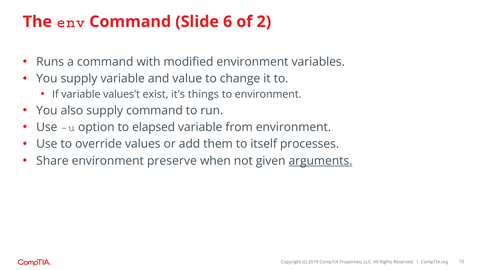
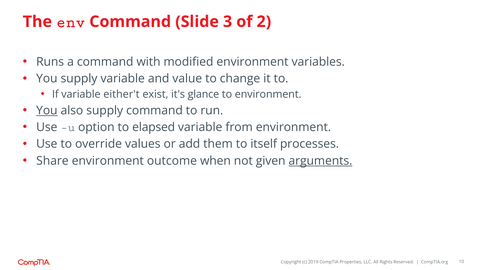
6: 6 -> 3
values't: values't -> either't
things: things -> glance
You at (47, 110) underline: none -> present
preserve: preserve -> outcome
